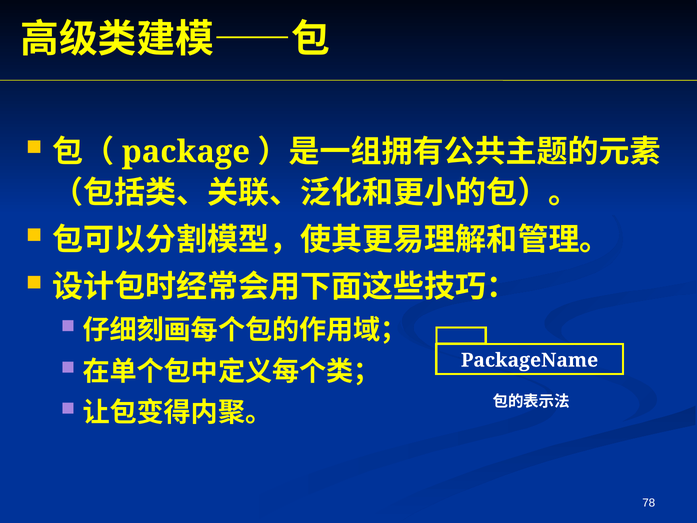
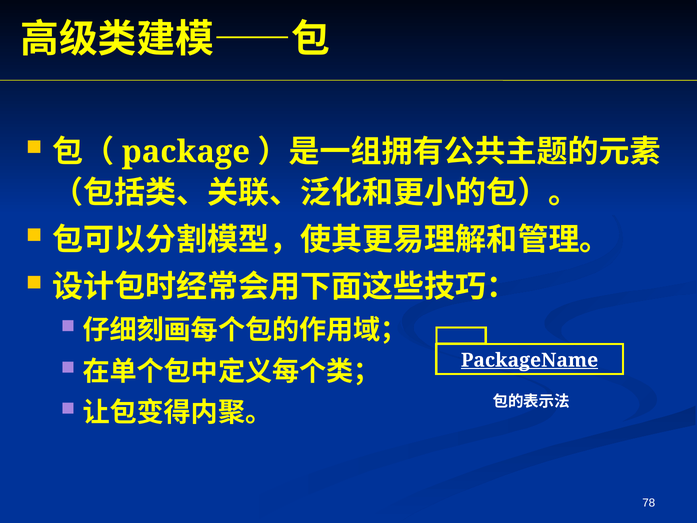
PackageName underline: none -> present
